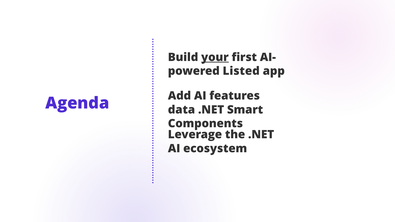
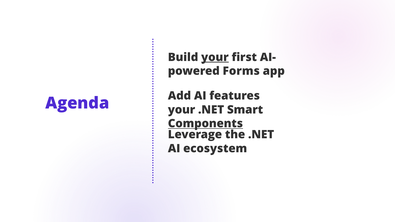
Listed: Listed -> Forms
data at (182, 110): data -> your
Components underline: none -> present
